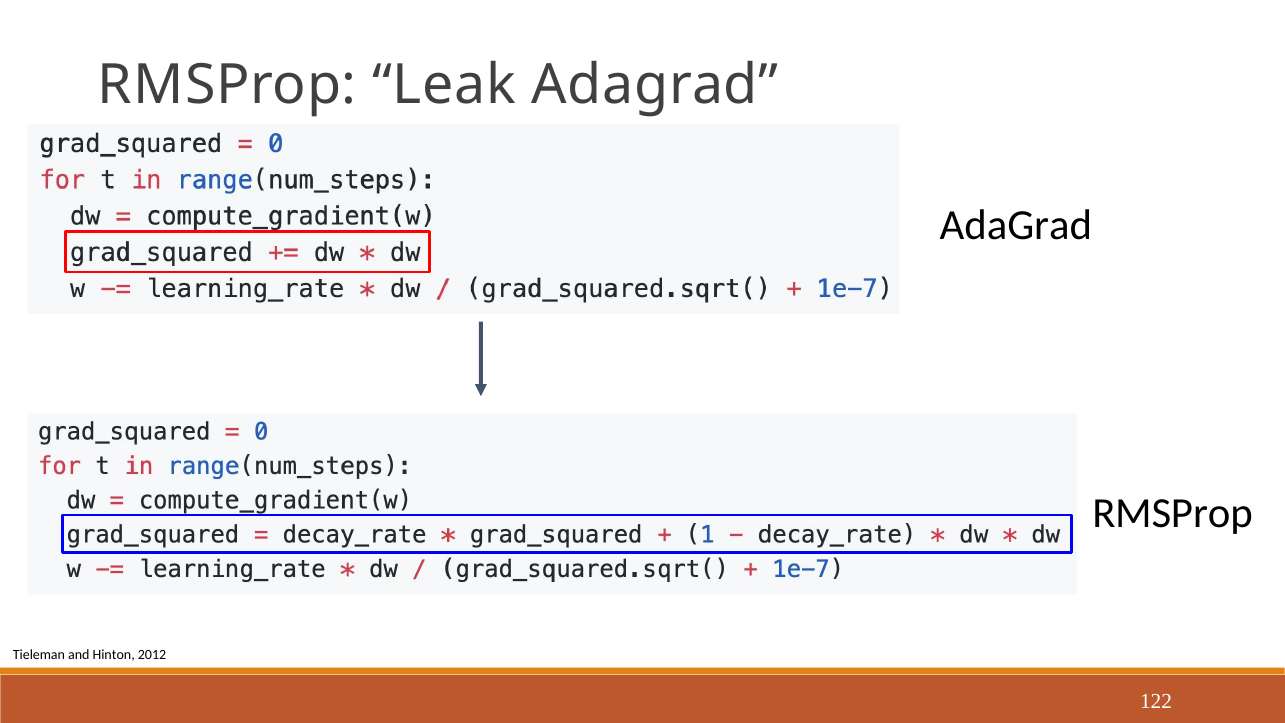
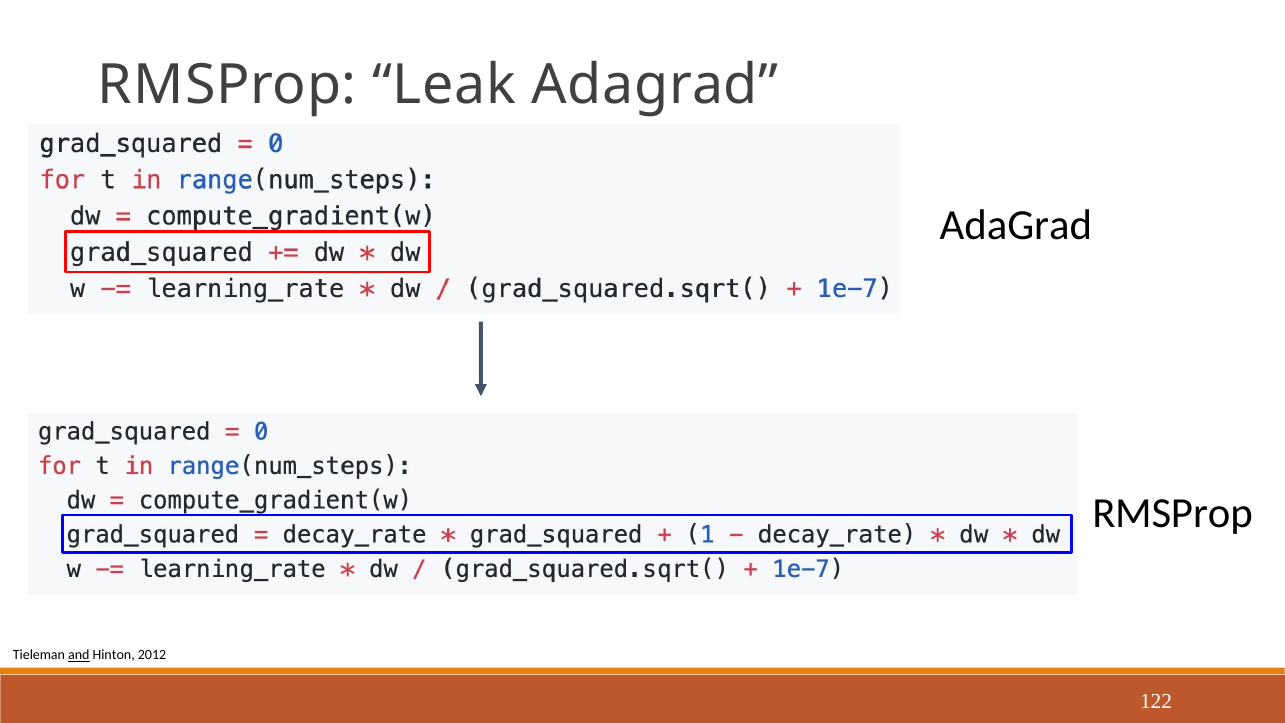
and underline: none -> present
